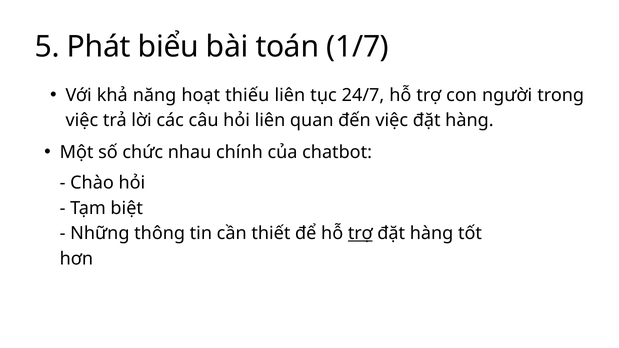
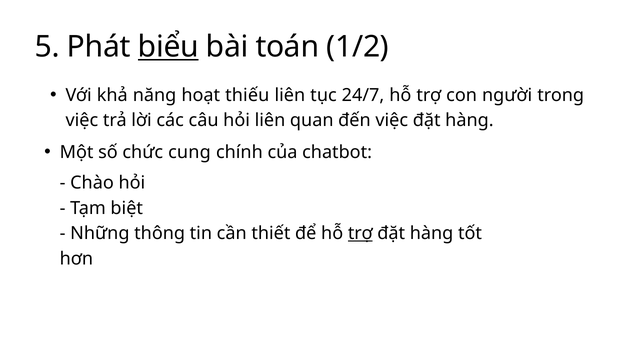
biểu underline: none -> present
1/7: 1/7 -> 1/2
nhau: nhau -> cung
